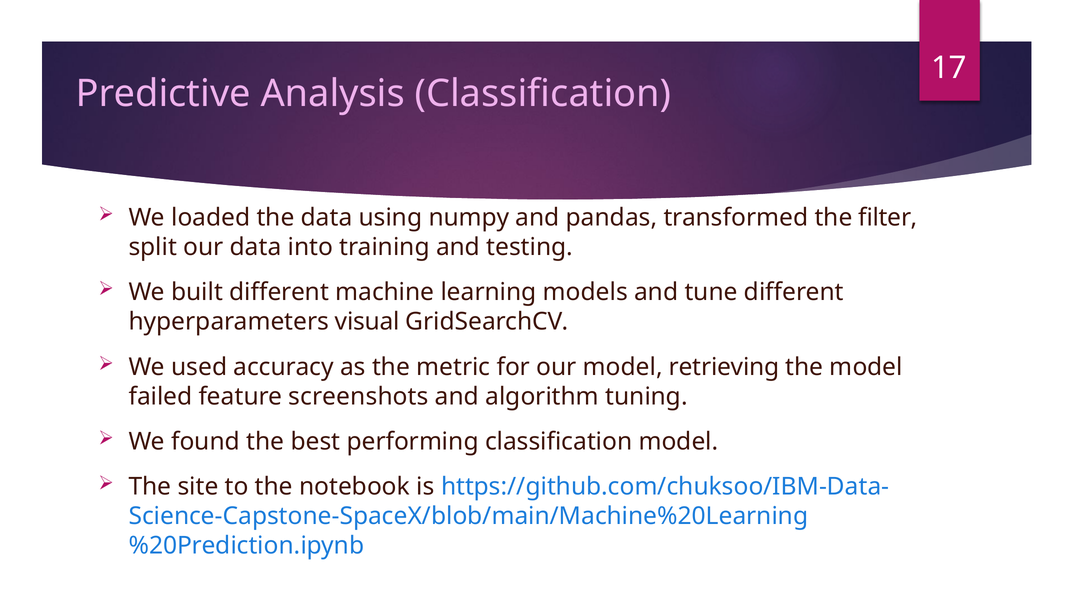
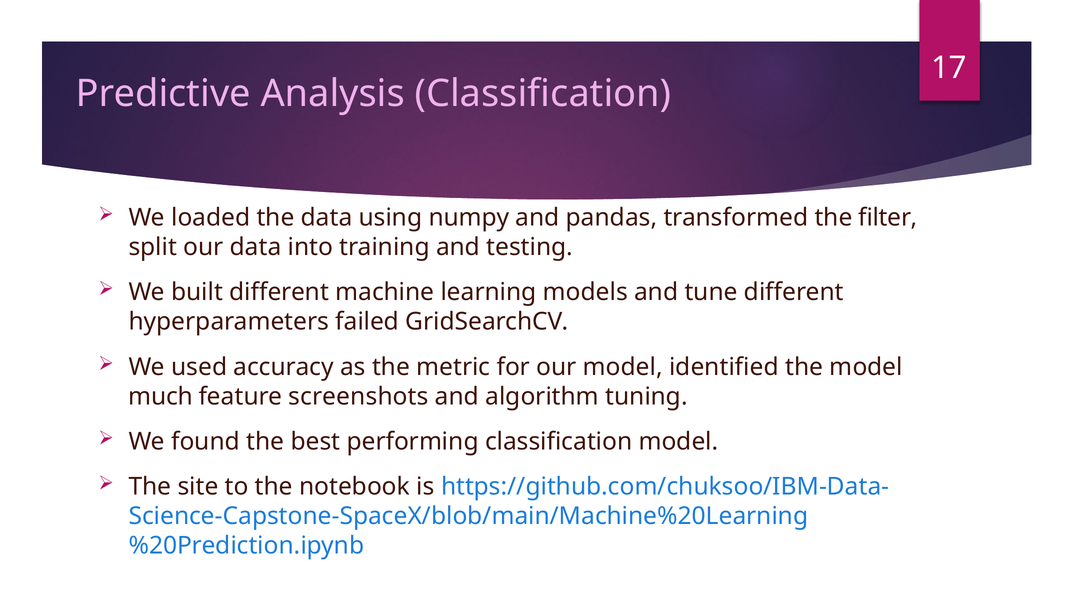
visual: visual -> failed
retrieving: retrieving -> identified
failed: failed -> much
